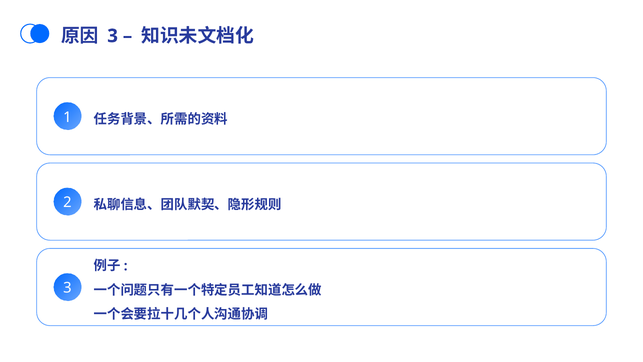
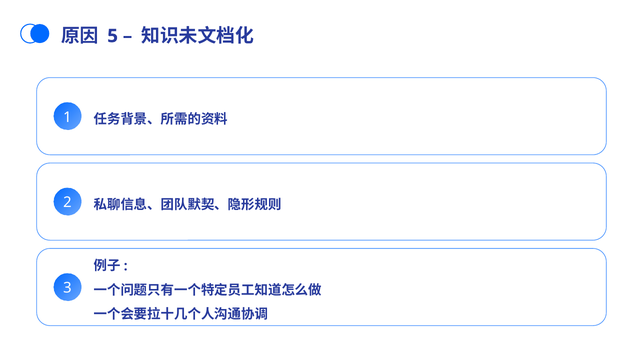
3 at (113, 36): 3 -> 5
